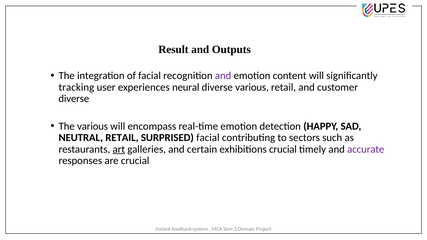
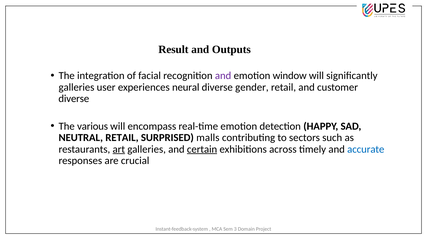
content: content -> window
tracking at (76, 87): tracking -> galleries
diverse various: various -> gender
SURPRISED facial: facial -> malls
certain underline: none -> present
exhibitions crucial: crucial -> across
accurate colour: purple -> blue
